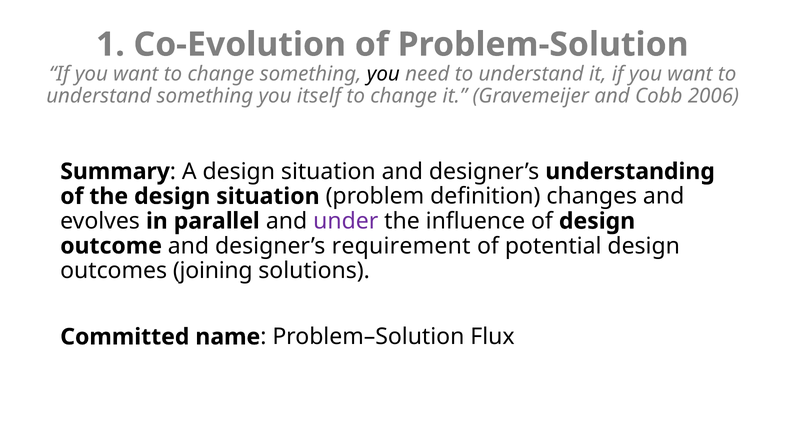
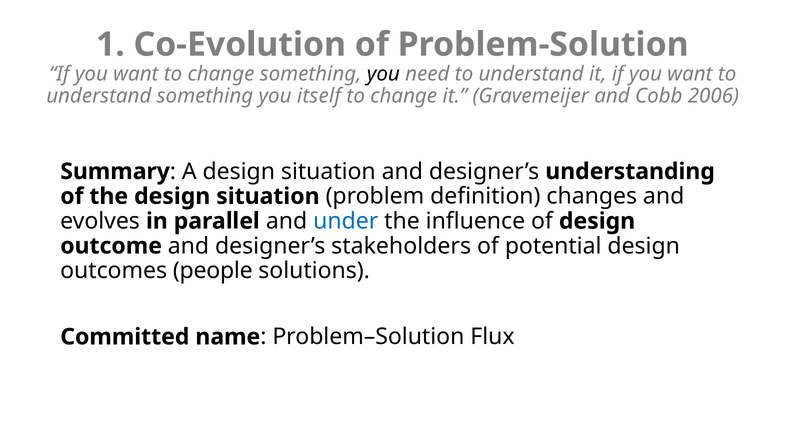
under colour: purple -> blue
requirement: requirement -> stakeholders
joining: joining -> people
